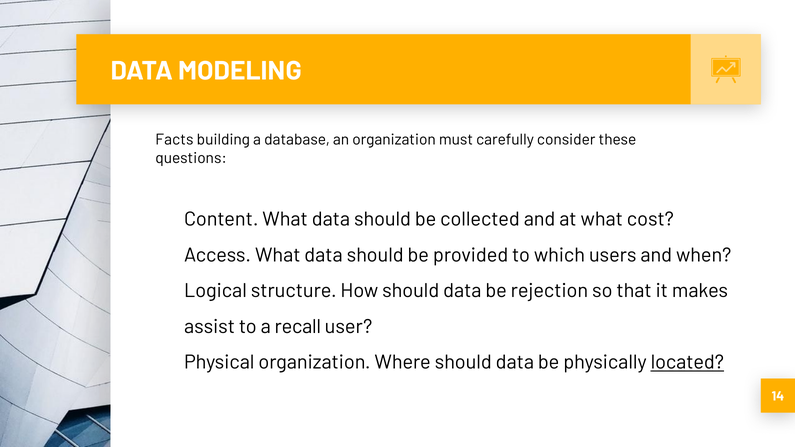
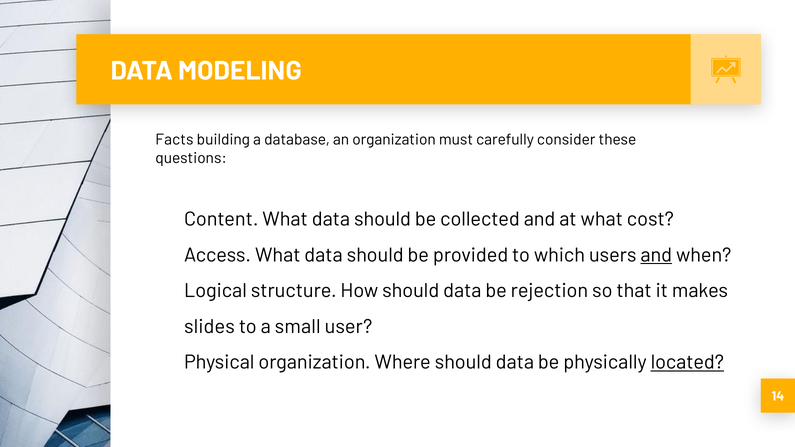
and at (656, 255) underline: none -> present
assist: assist -> slides
recall: recall -> small
